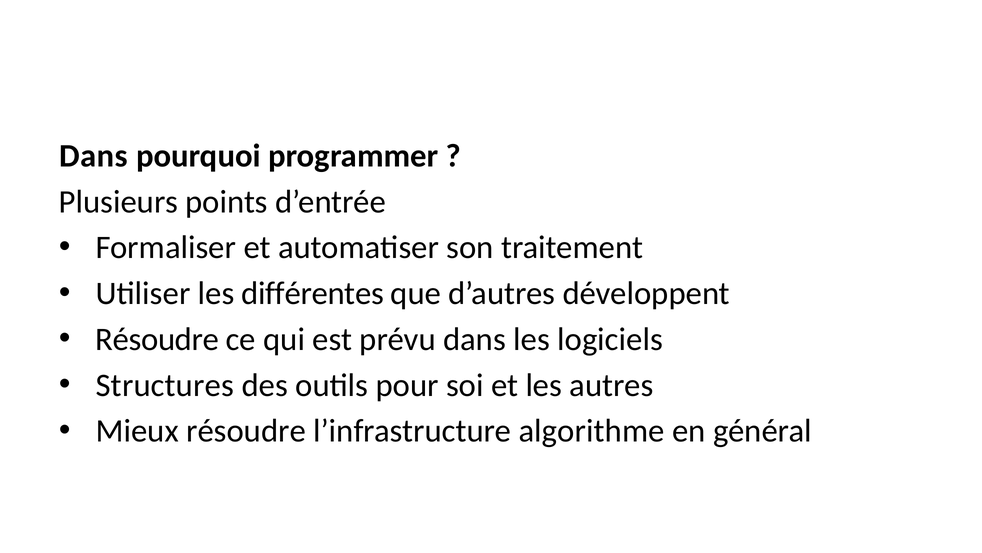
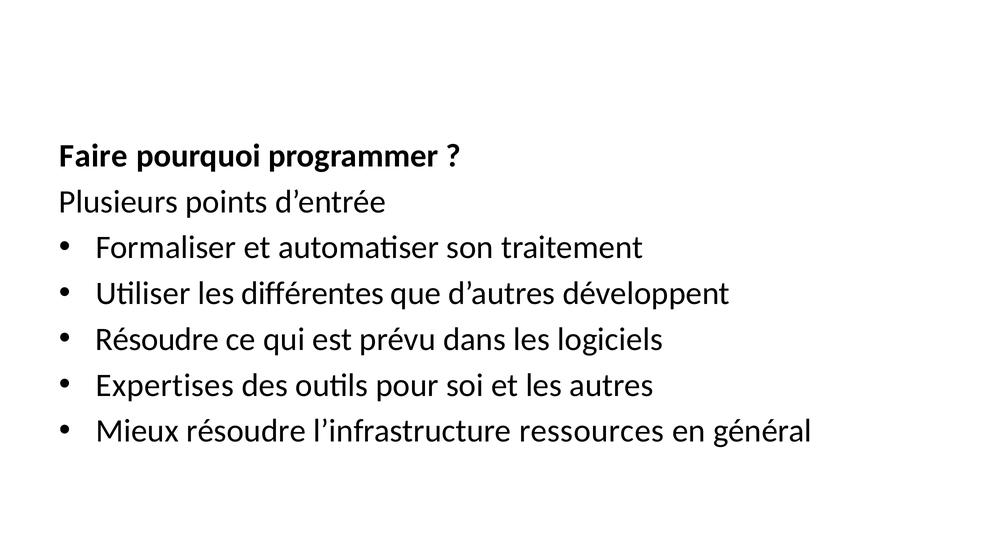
Dans at (94, 156): Dans -> Faire
Structures: Structures -> Expertises
algorithme: algorithme -> ressources
